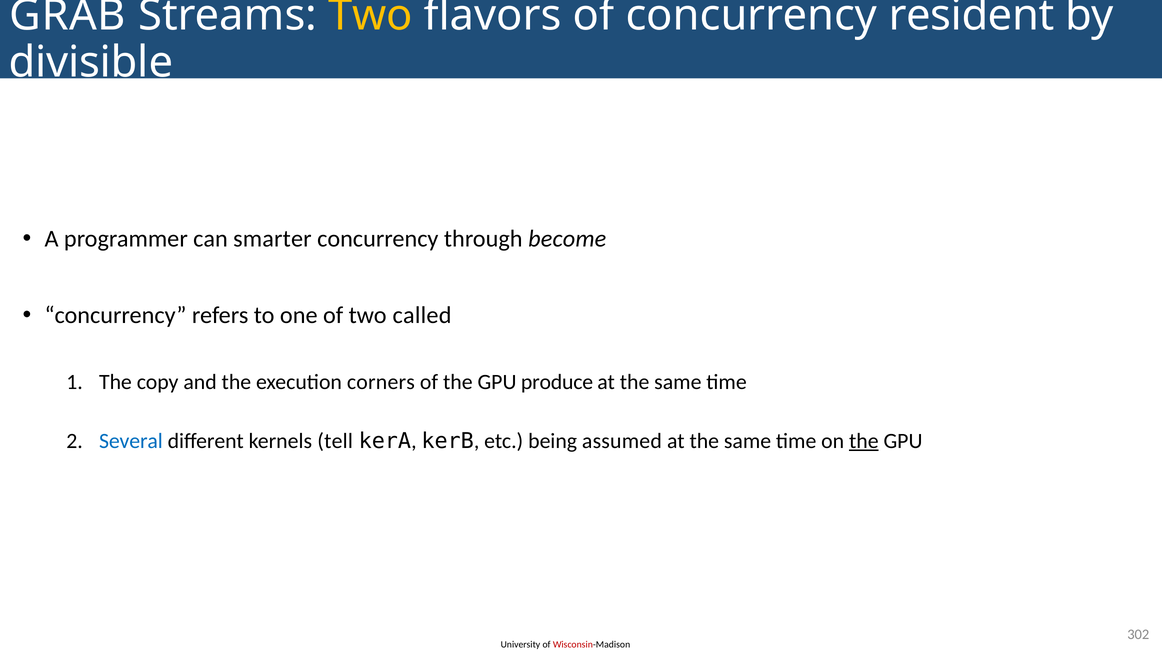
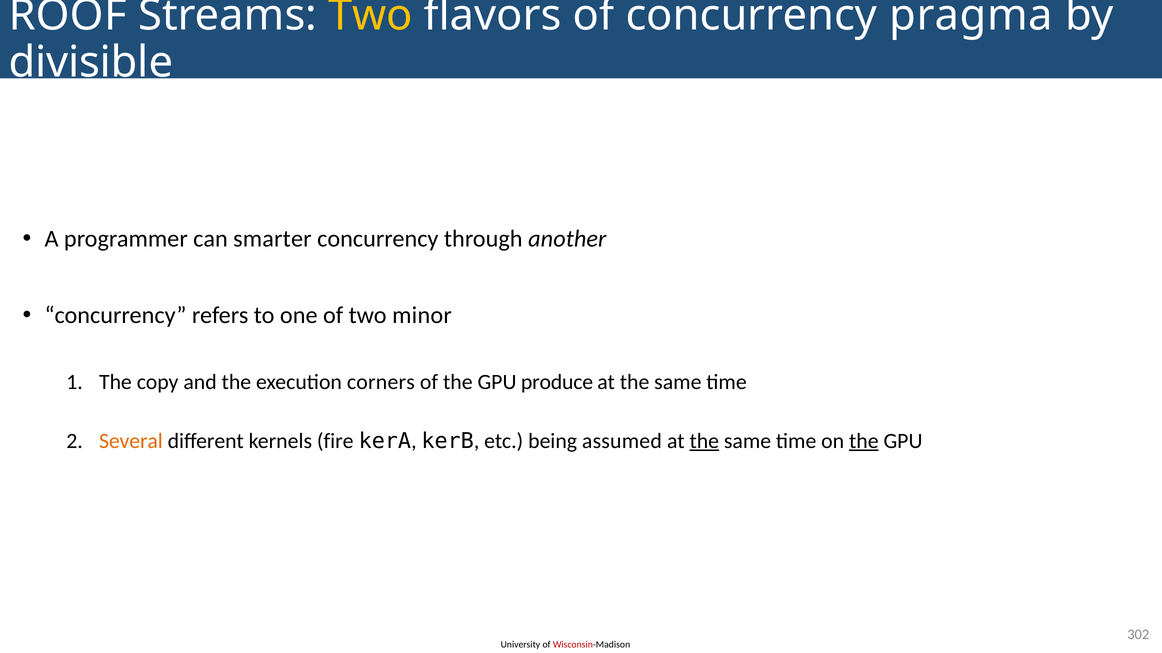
GRAB: GRAB -> ROOF
resident: resident -> pragma
become: become -> another
called: called -> minor
Several colour: blue -> orange
tell: tell -> fire
the at (704, 441) underline: none -> present
